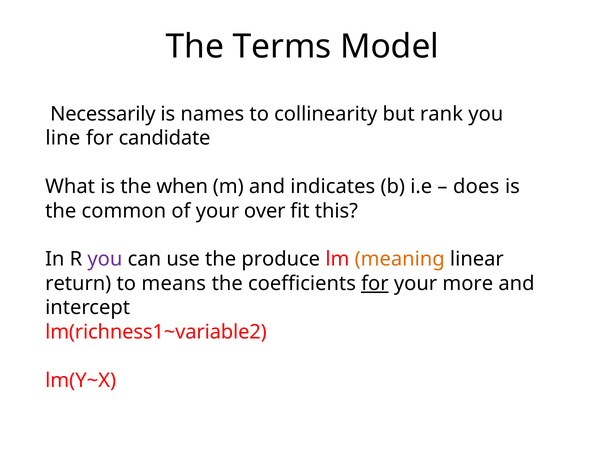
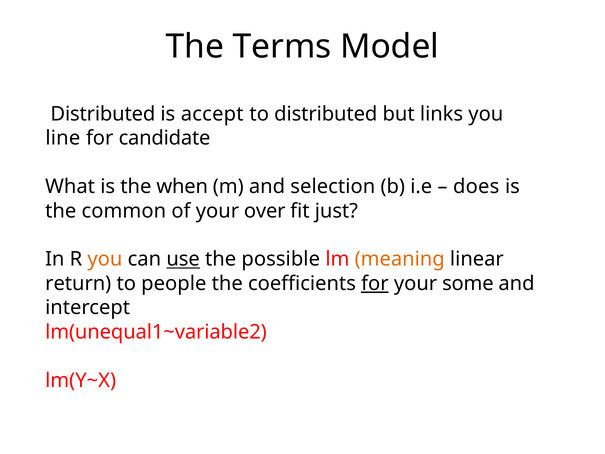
Necessarily at (103, 114): Necessarily -> Distributed
names: names -> accept
to collinearity: collinearity -> distributed
rank: rank -> links
indicates: indicates -> selection
this: this -> just
you at (105, 259) colour: purple -> orange
use underline: none -> present
produce: produce -> possible
means: means -> people
more: more -> some
lm(richness1~variable2: lm(richness1~variable2 -> lm(unequal1~variable2
